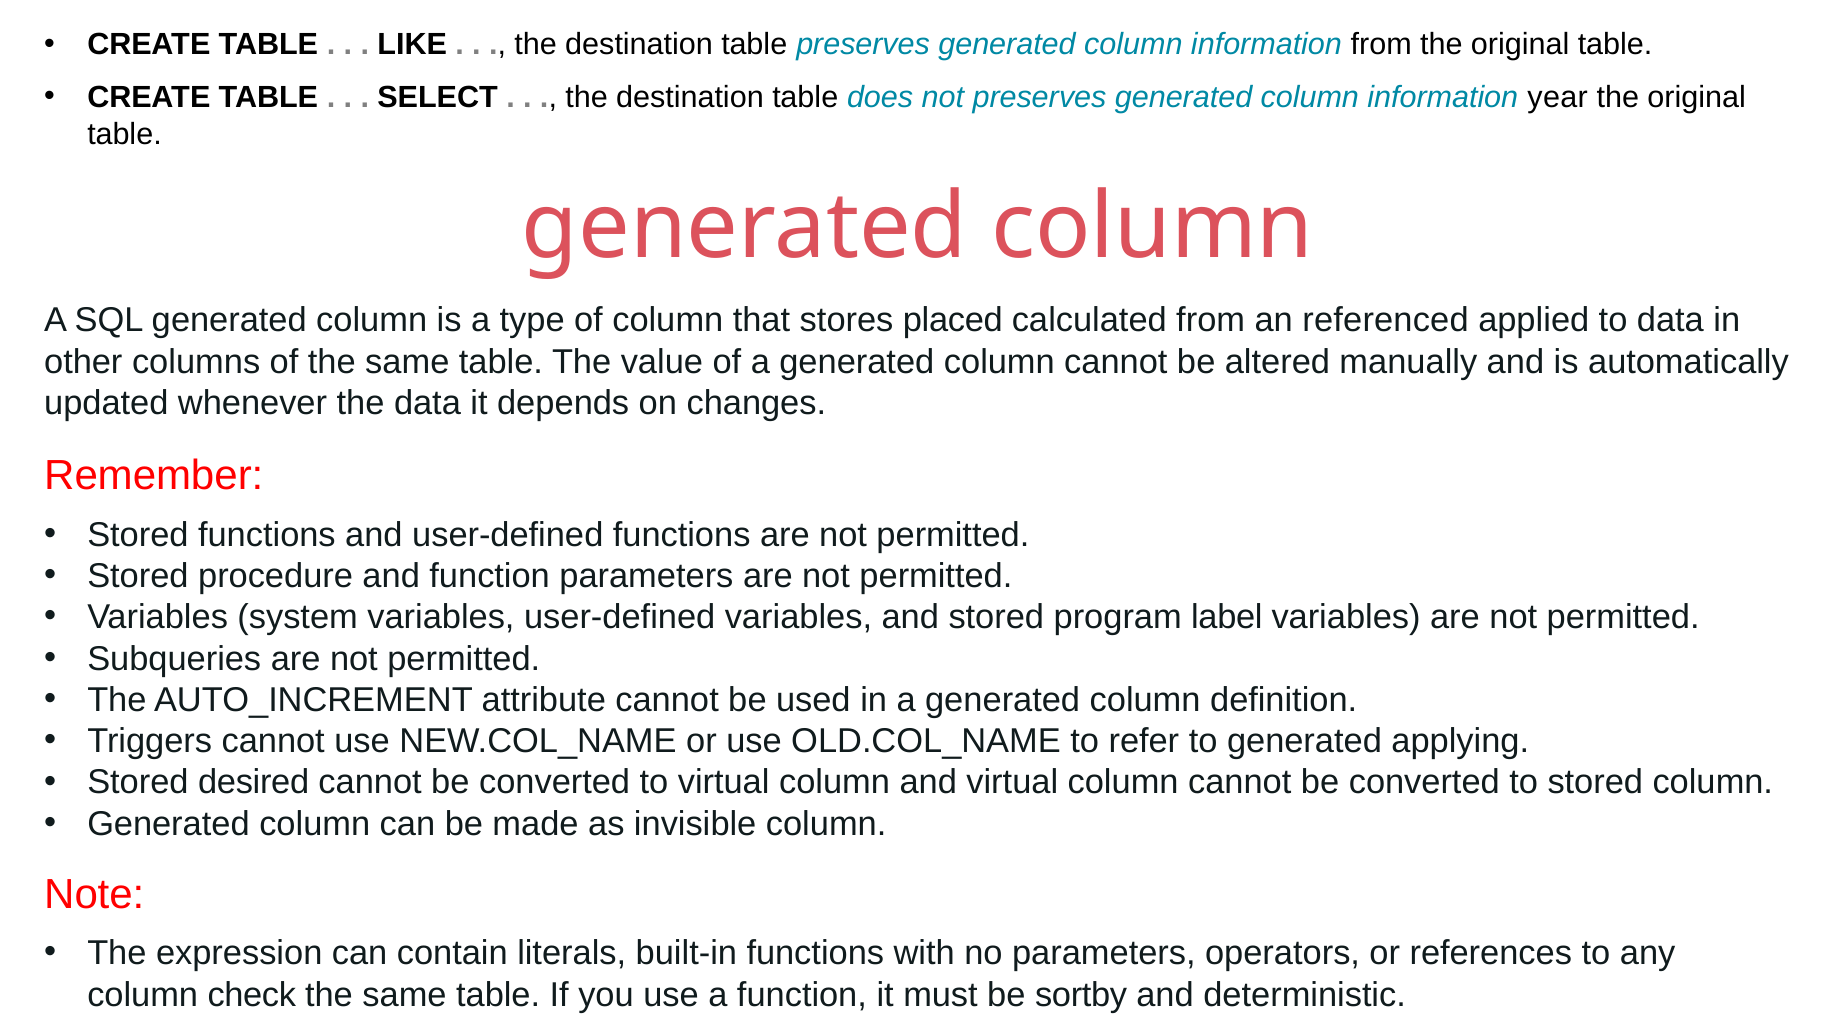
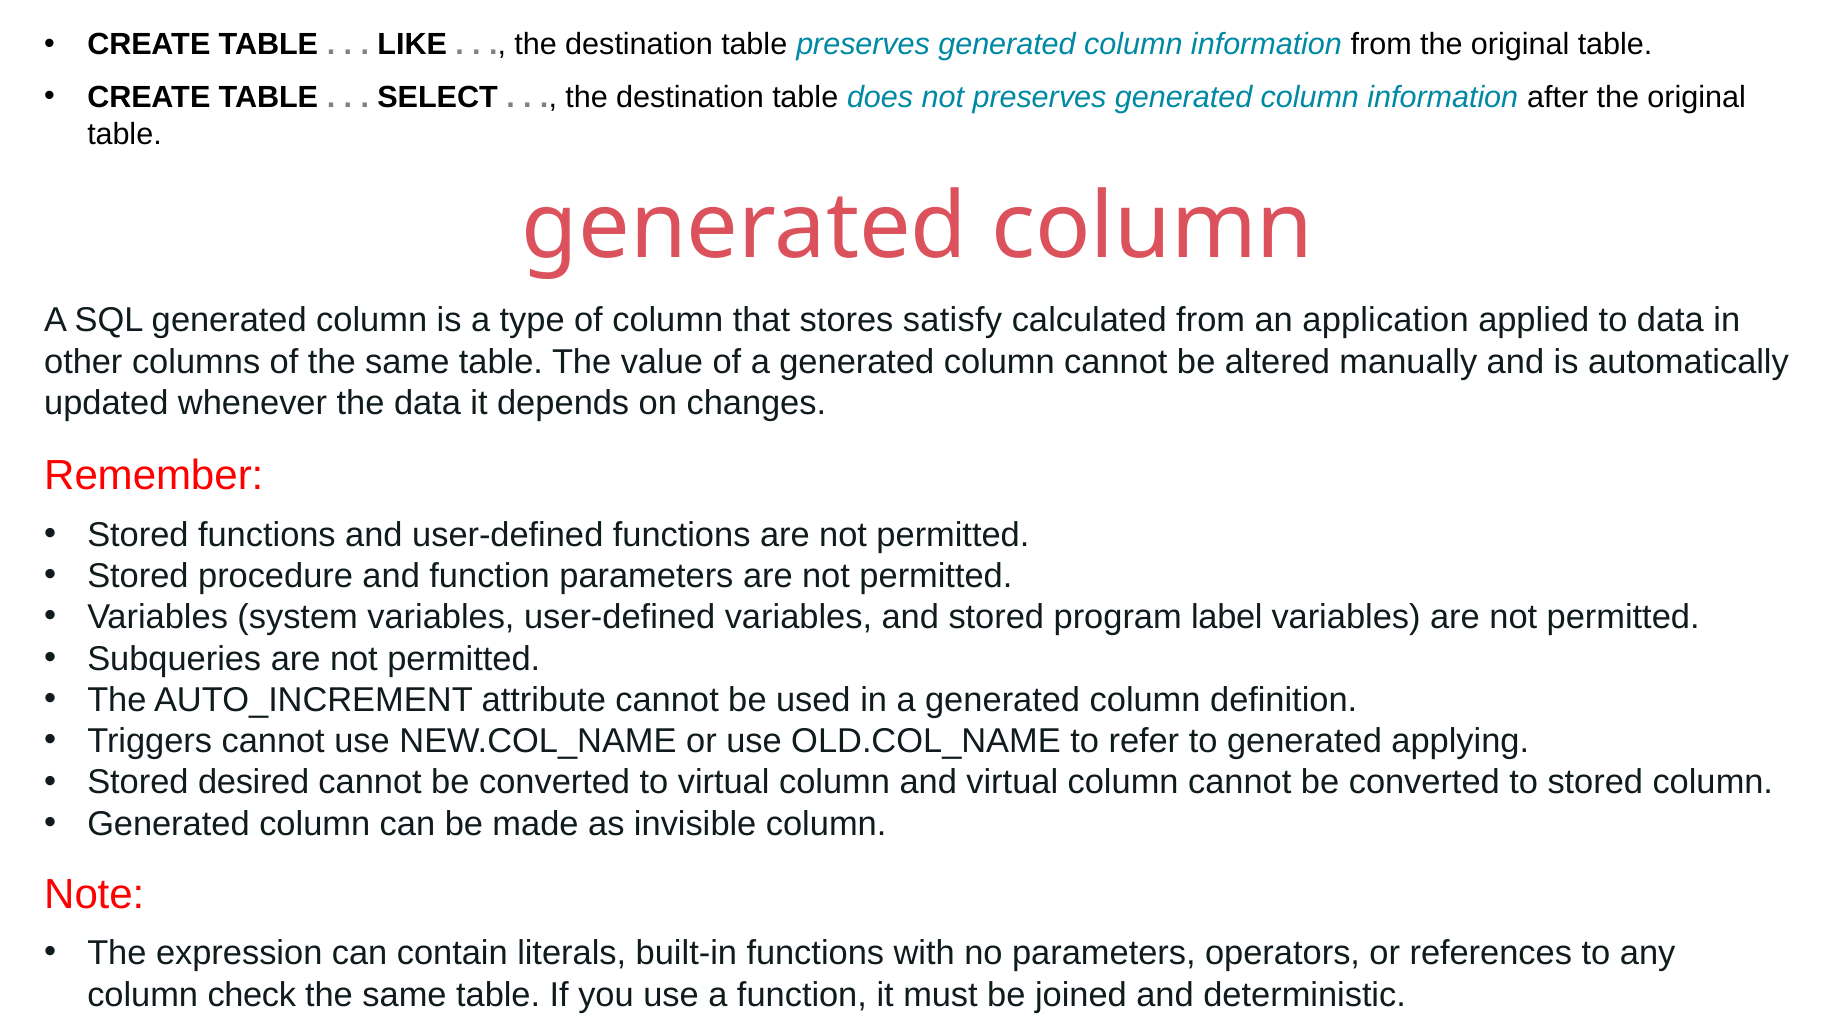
year: year -> after
placed: placed -> satisfy
referenced: referenced -> application
sortby: sortby -> joined
